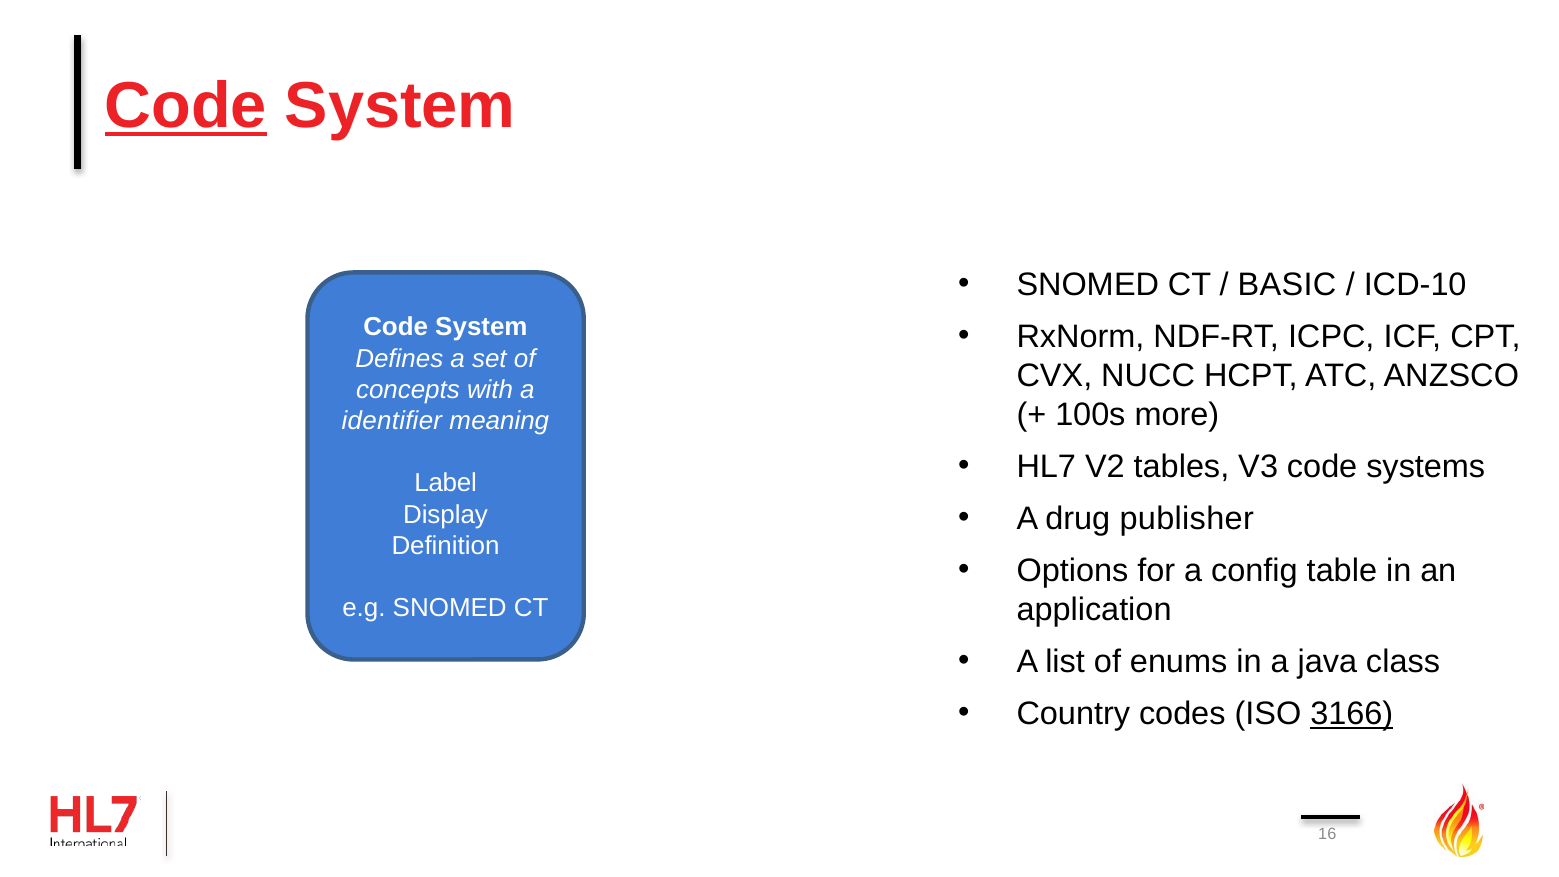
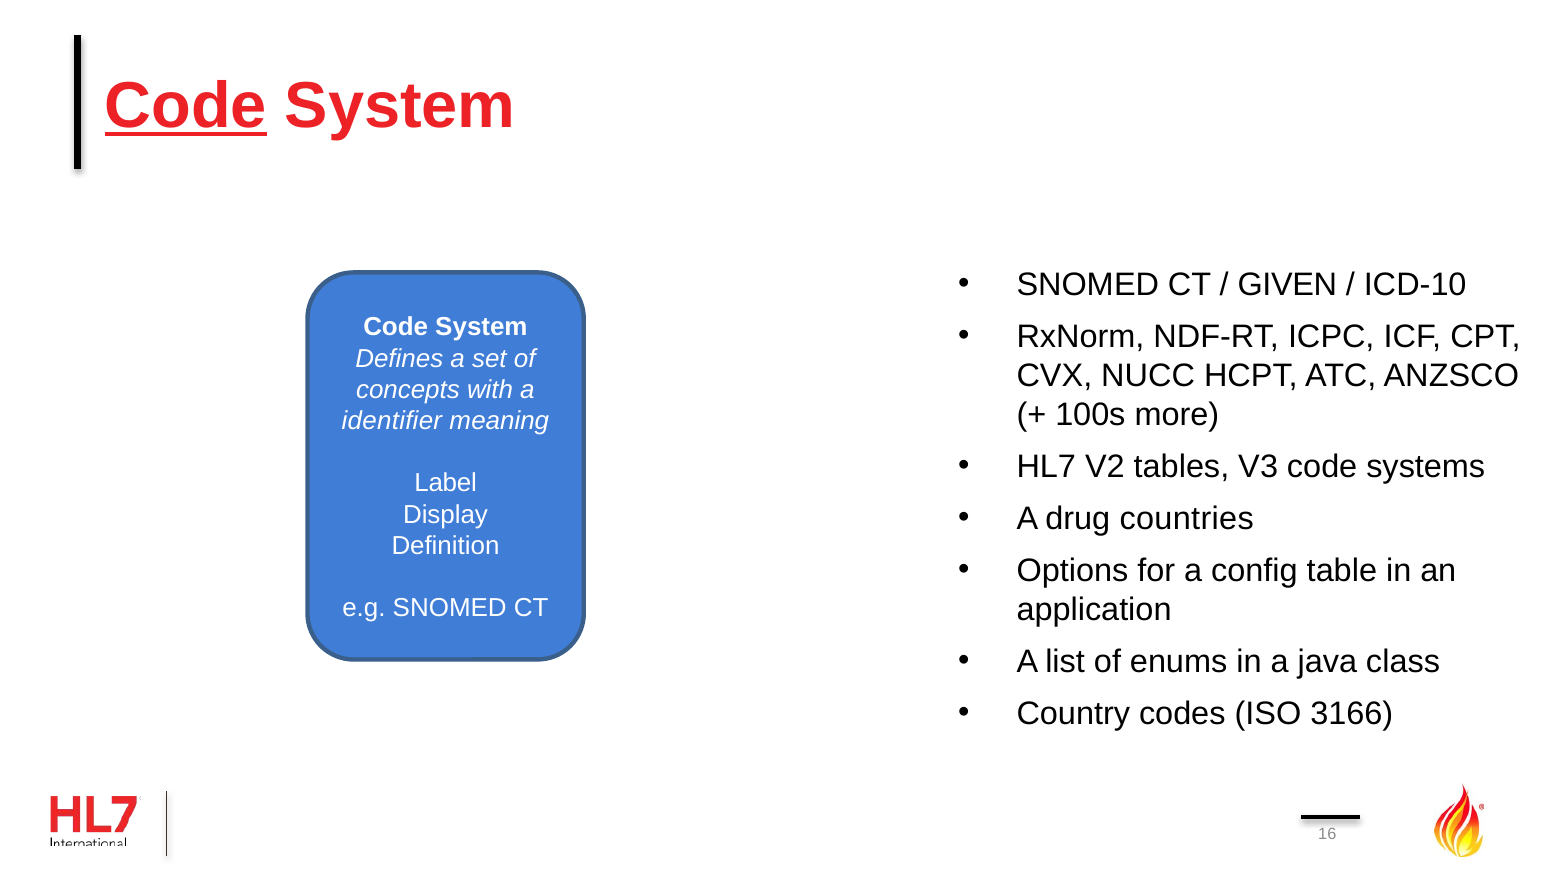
BASIC: BASIC -> GIVEN
publisher: publisher -> countries
3166 underline: present -> none
